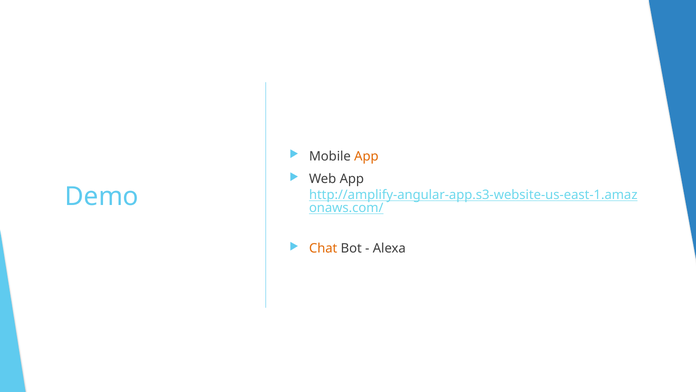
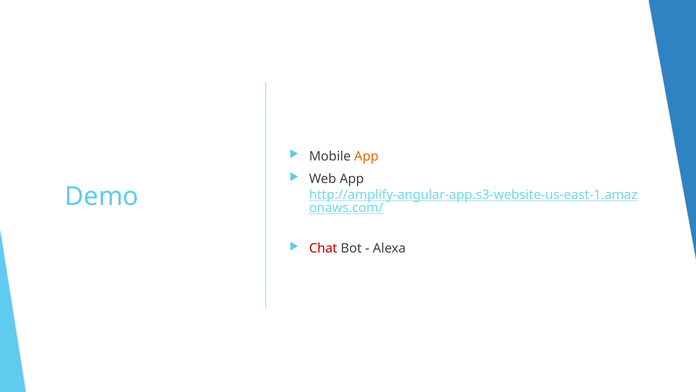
Chat colour: orange -> red
